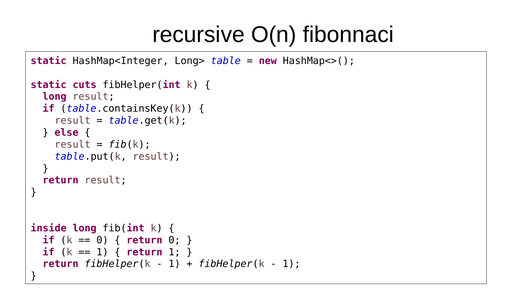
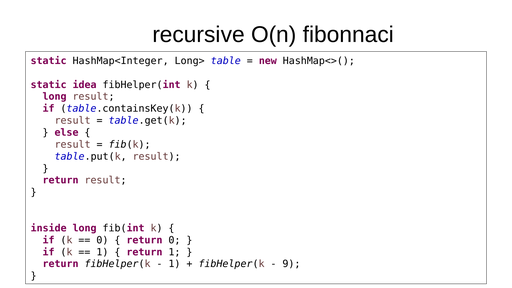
cuts: cuts -> idea
1 at (291, 264): 1 -> 9
